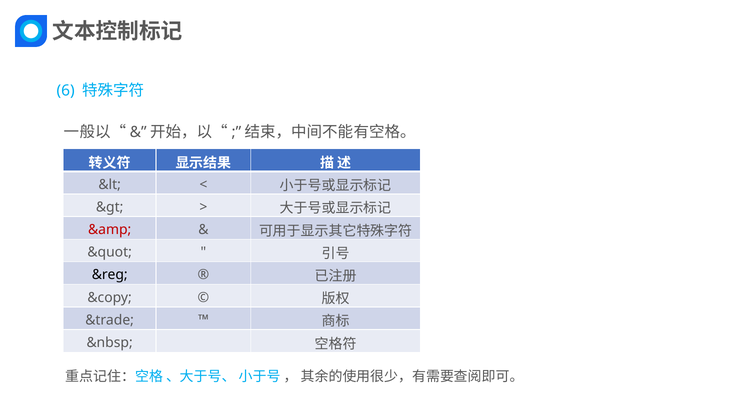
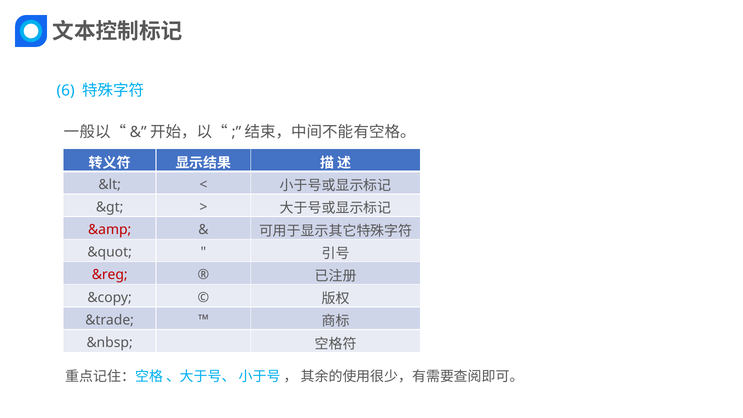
&reg colour: black -> red
